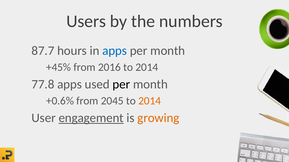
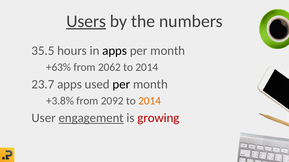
Users underline: none -> present
87.7: 87.7 -> 35.5
apps at (115, 51) colour: blue -> black
+45%: +45% -> +63%
2016: 2016 -> 2062
77.8: 77.8 -> 23.7
+0.6%: +0.6% -> +3.8%
2045: 2045 -> 2092
growing colour: orange -> red
